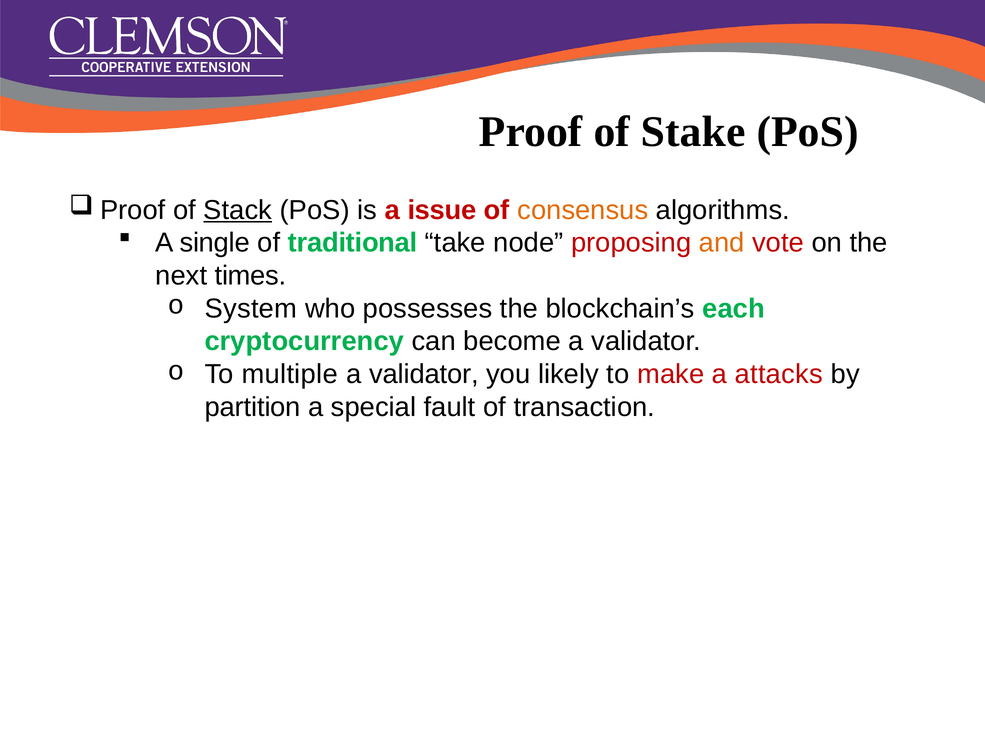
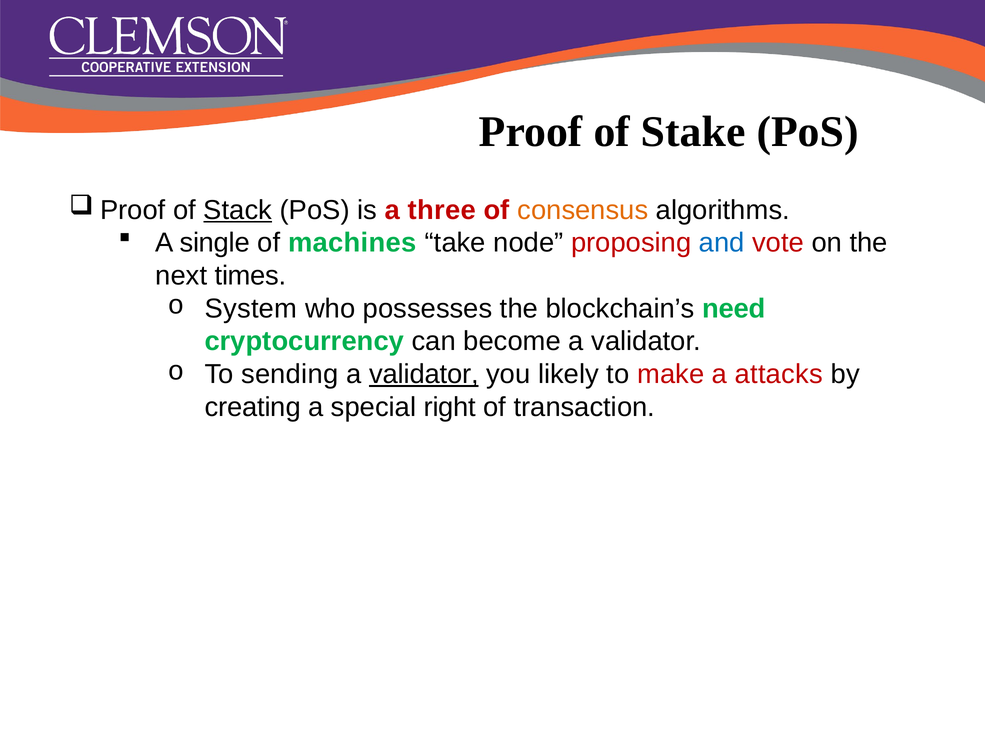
issue: issue -> three
traditional: traditional -> machines
and colour: orange -> blue
each: each -> need
multiple: multiple -> sending
validator at (424, 374) underline: none -> present
partition: partition -> creating
fault: fault -> right
